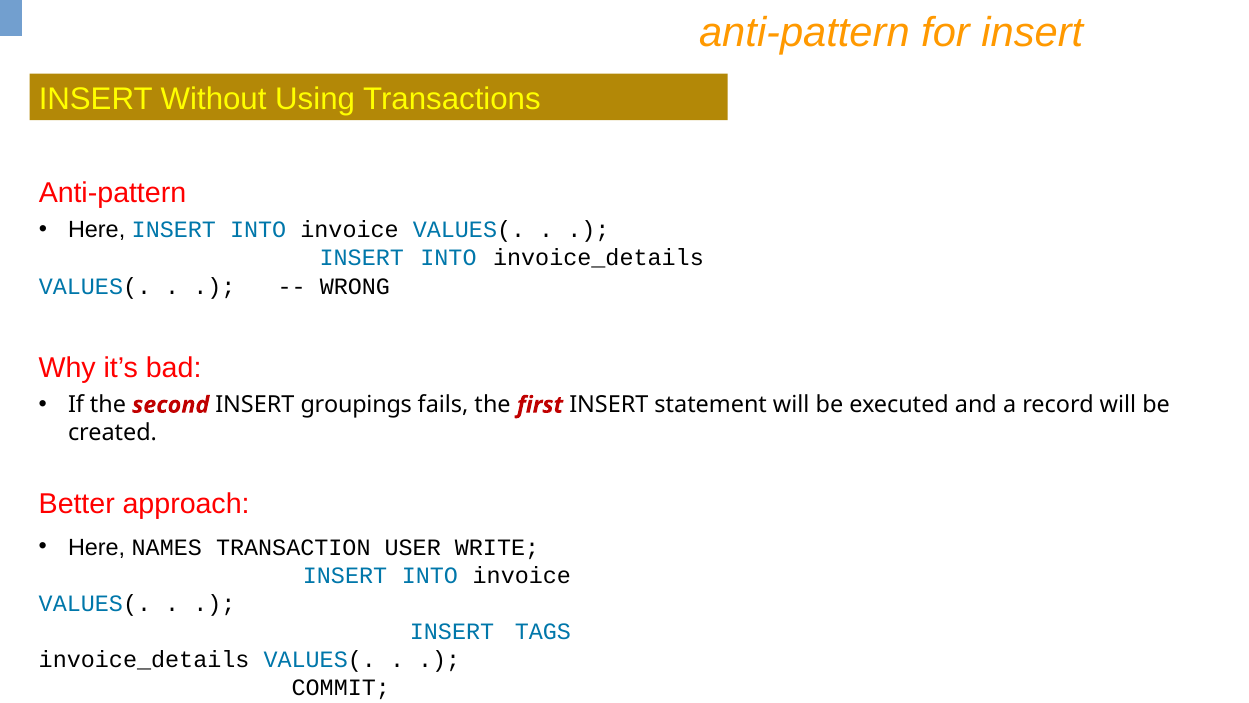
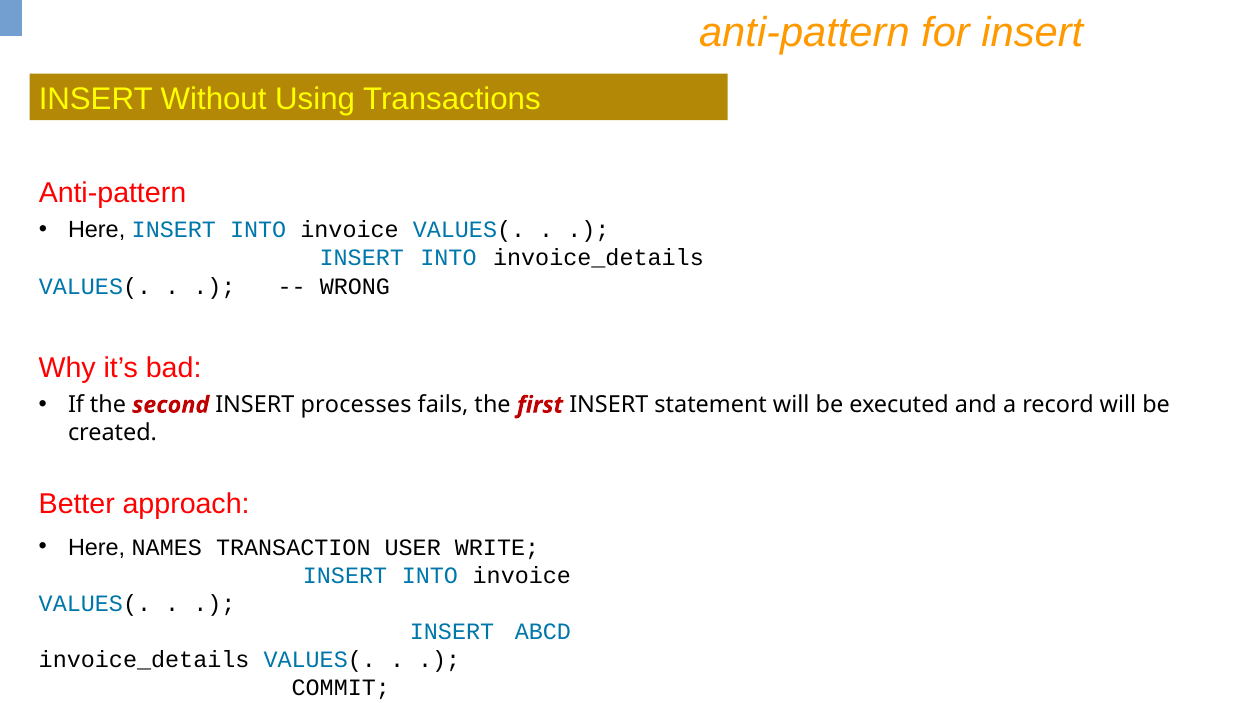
groupings: groupings -> processes
TAGS: TAGS -> ABCD
